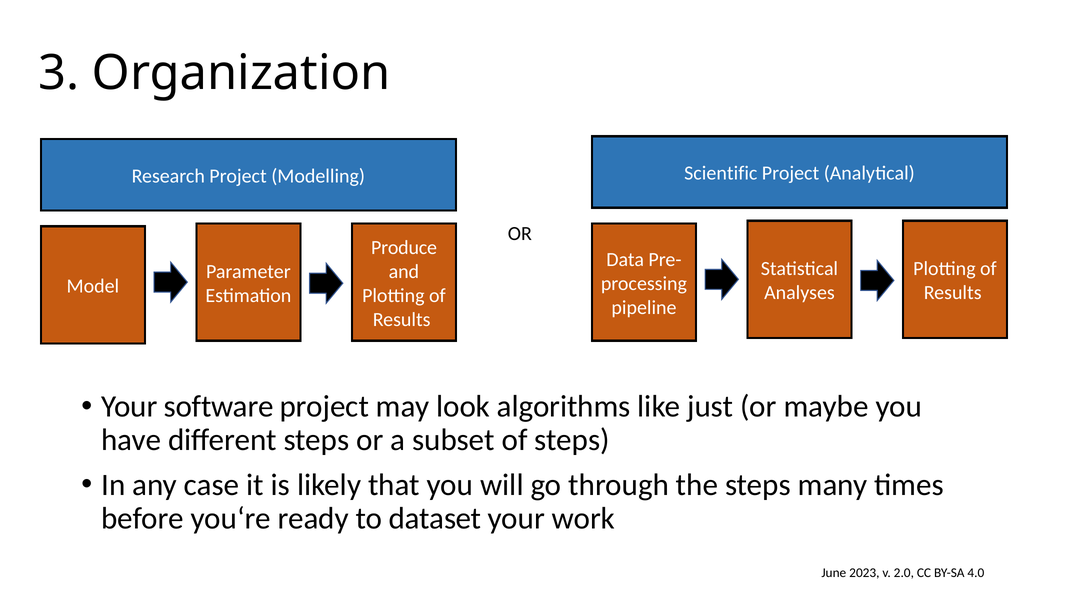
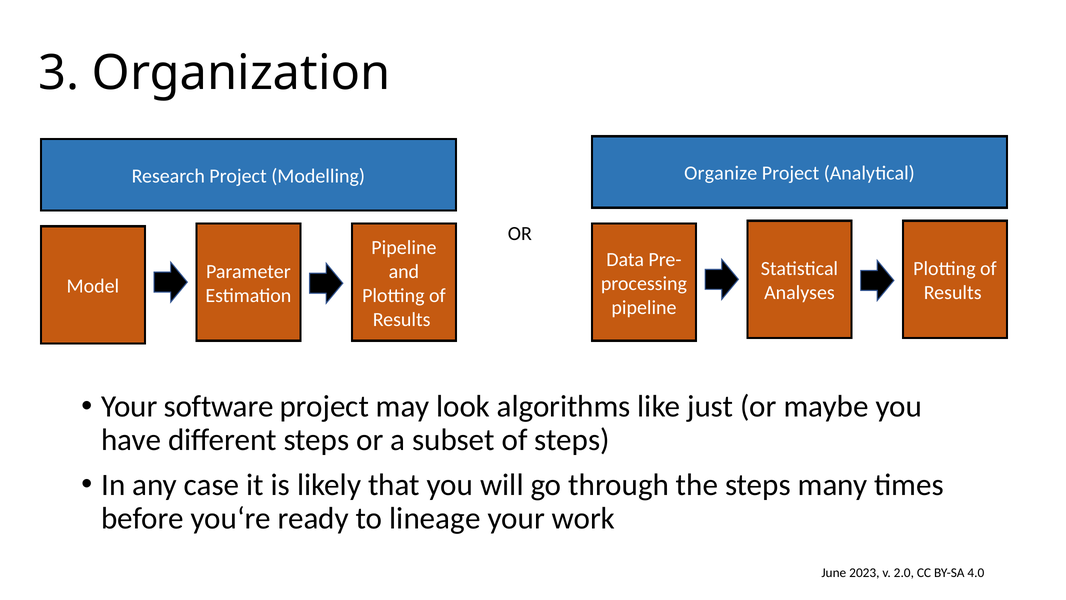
Scientific: Scientific -> Organize
Produce at (404, 247): Produce -> Pipeline
dataset: dataset -> lineage
